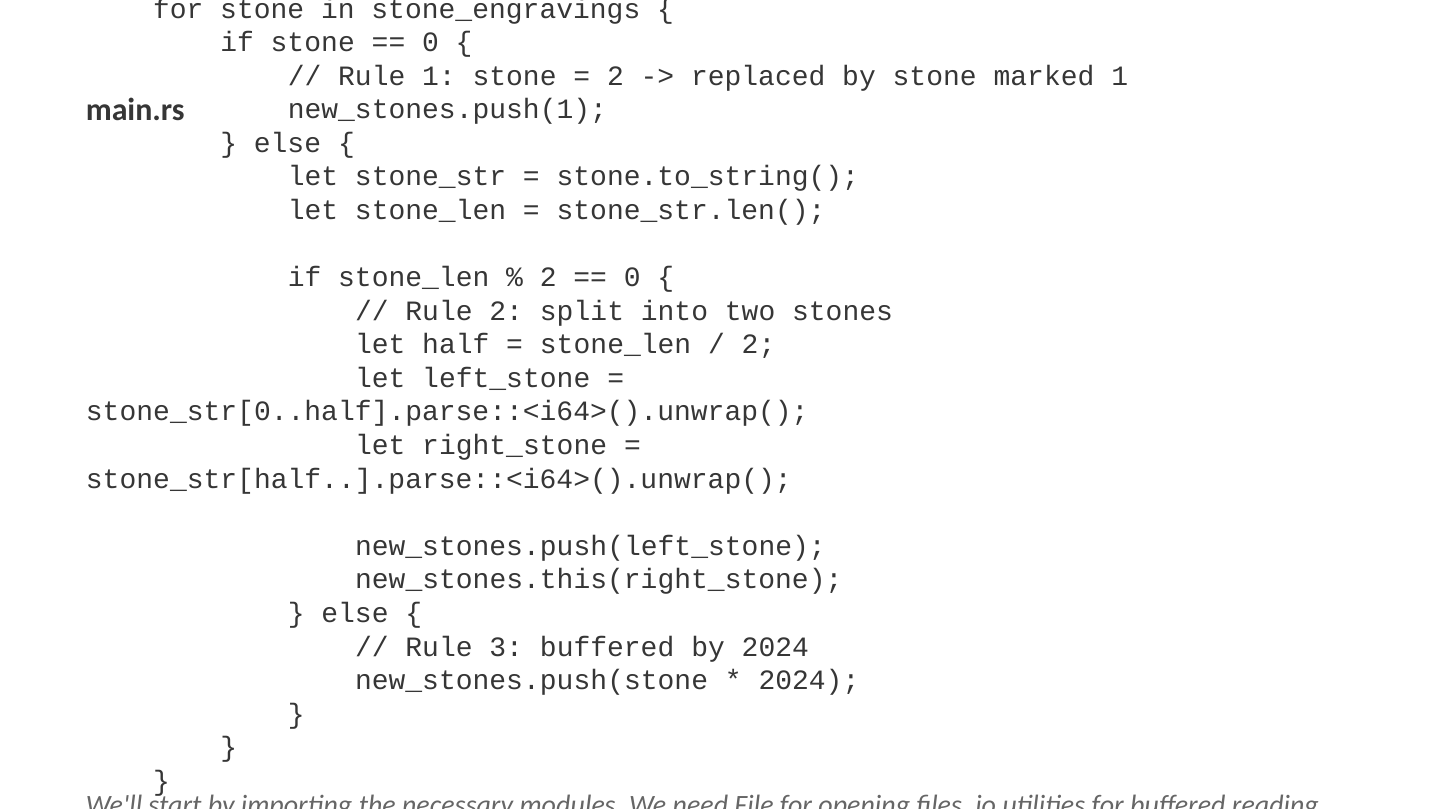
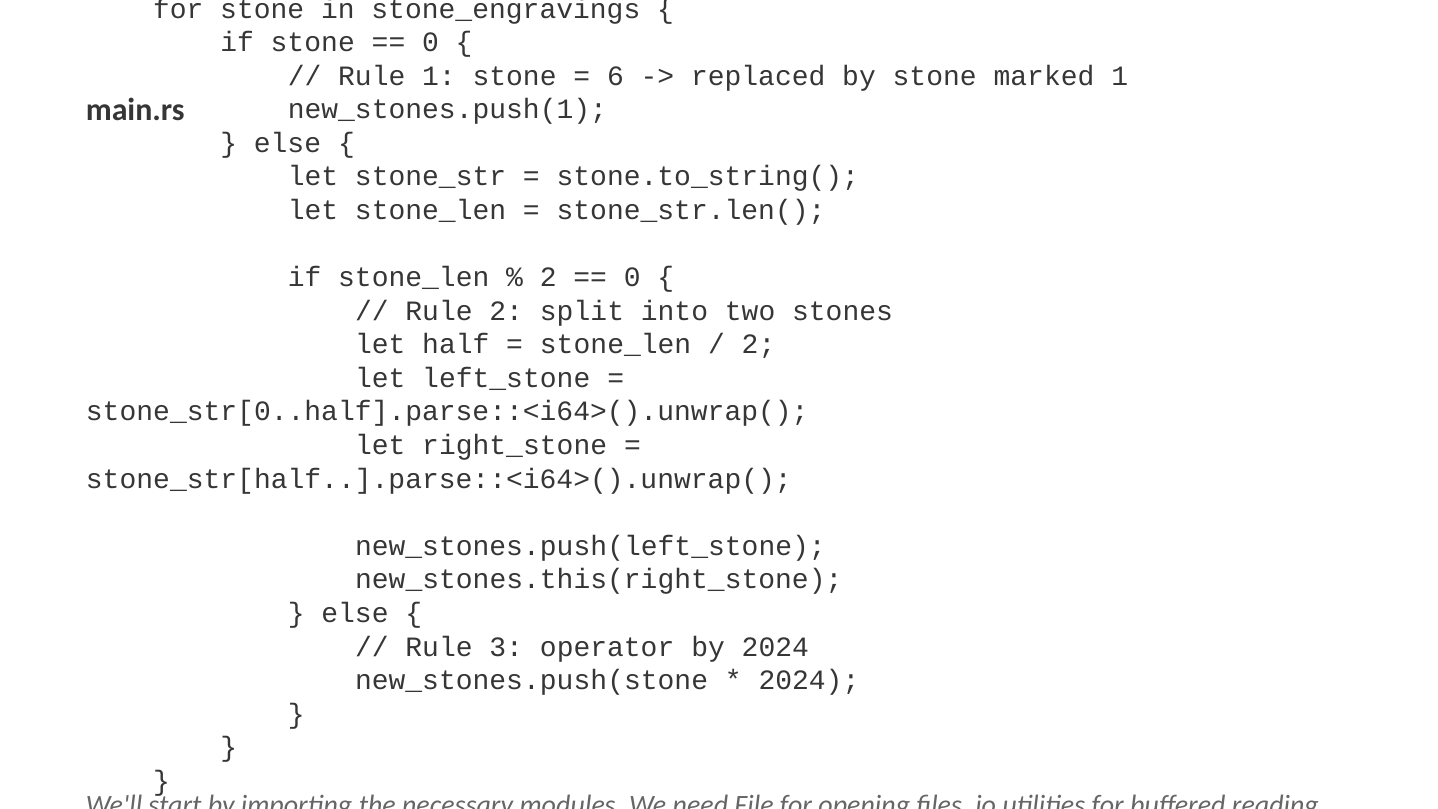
2 at (616, 76): 2 -> 6
3 buffered: buffered -> operator
